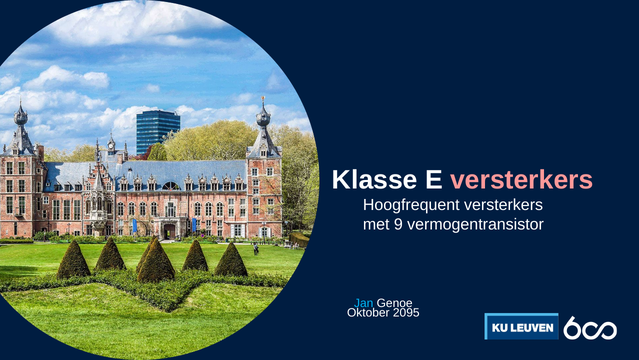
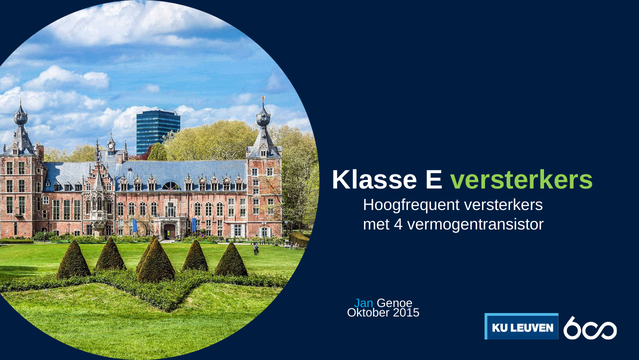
versterkers at (522, 180) colour: pink -> light green
9: 9 -> 4
2095: 2095 -> 2015
